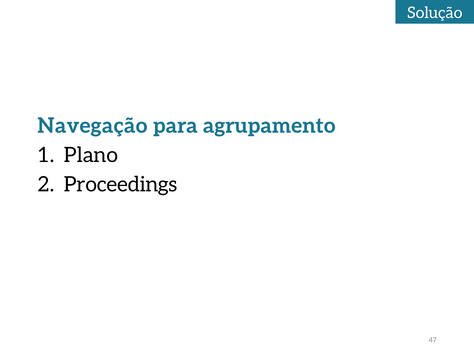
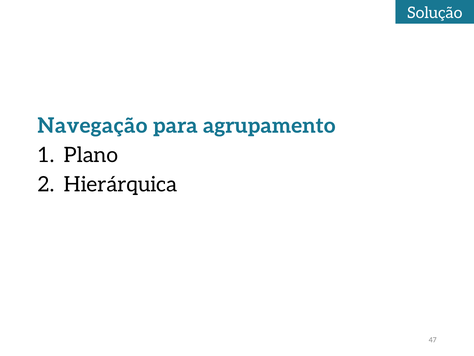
Proceedings: Proceedings -> Hierárquica
